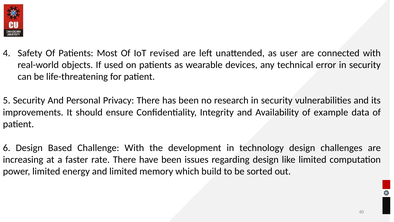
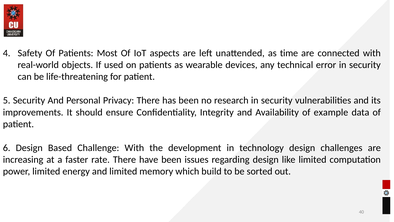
revised: revised -> aspects
user: user -> time
